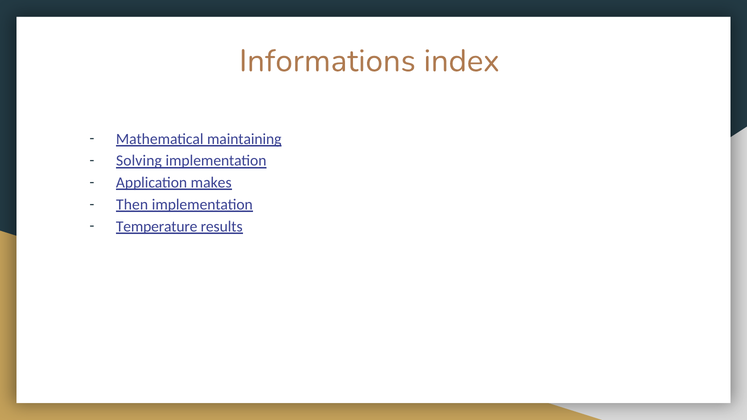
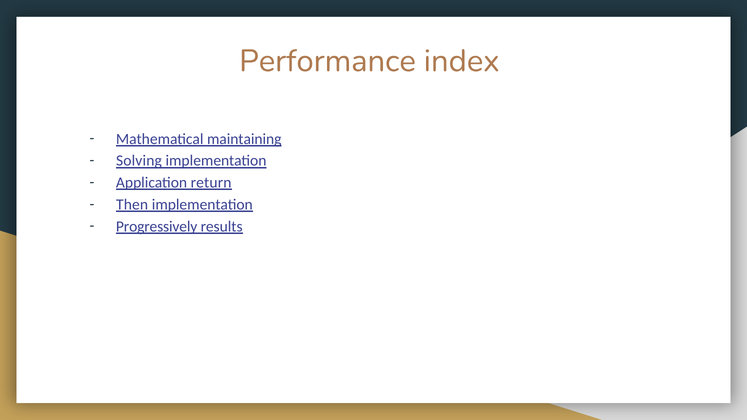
Informations: Informations -> Performance
makes: makes -> return
Temperature: Temperature -> Progressively
